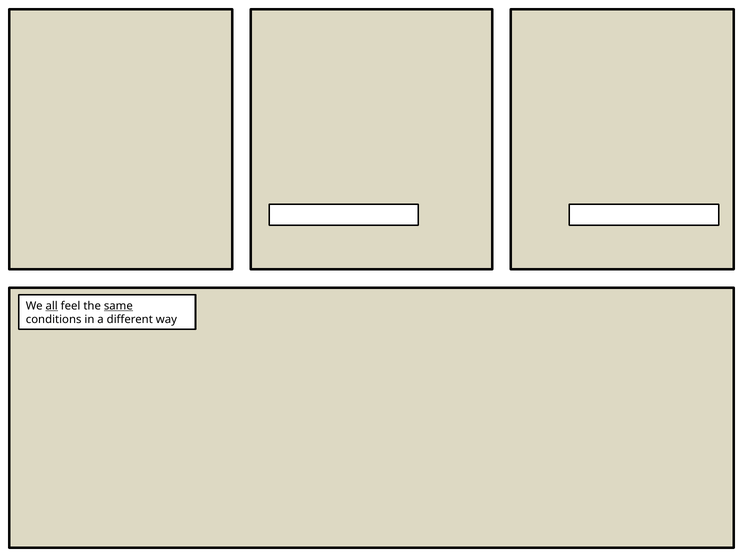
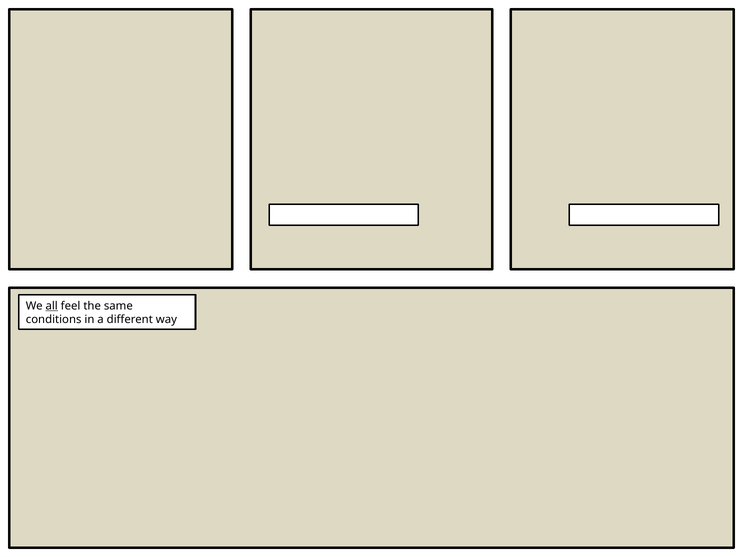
same underline: present -> none
